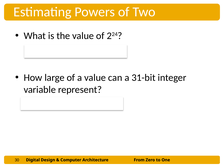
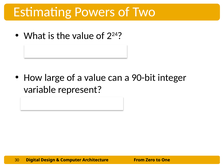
31-bit: 31-bit -> 90-bit
